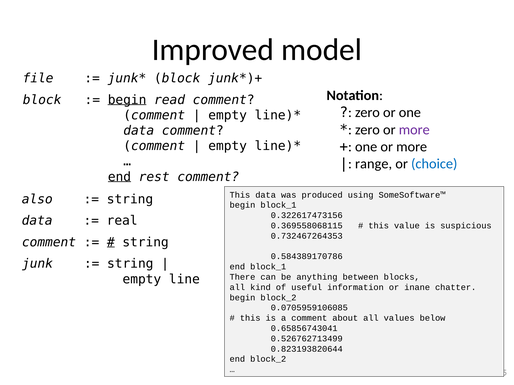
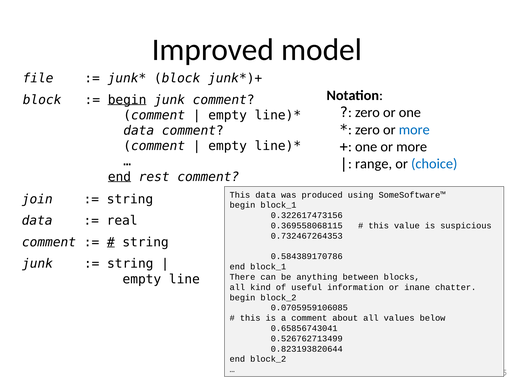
begin read: read -> junk
more at (414, 130) colour: purple -> blue
also: also -> join
